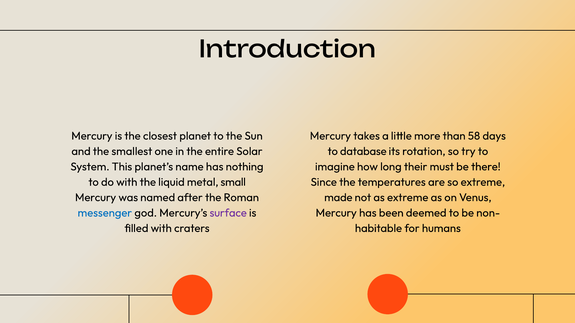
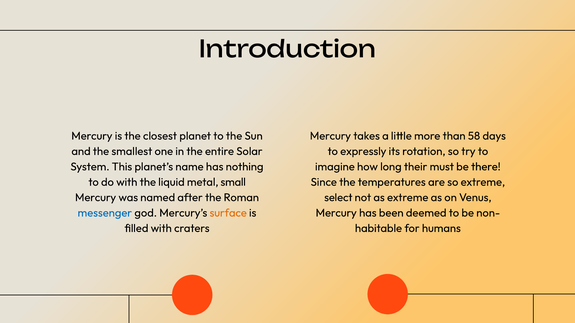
database: database -> expressly
made: made -> select
surface colour: purple -> orange
